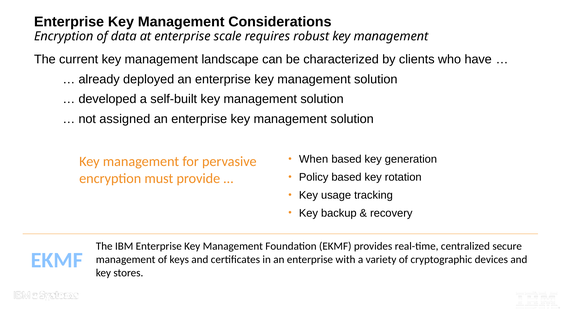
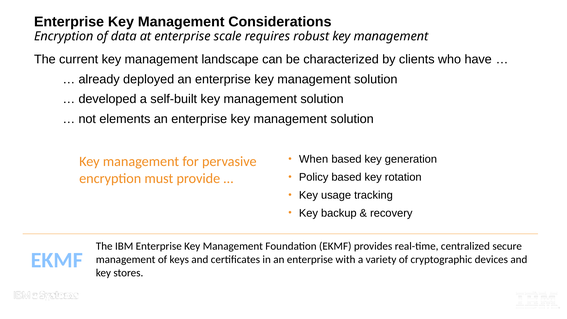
assigned: assigned -> elements
